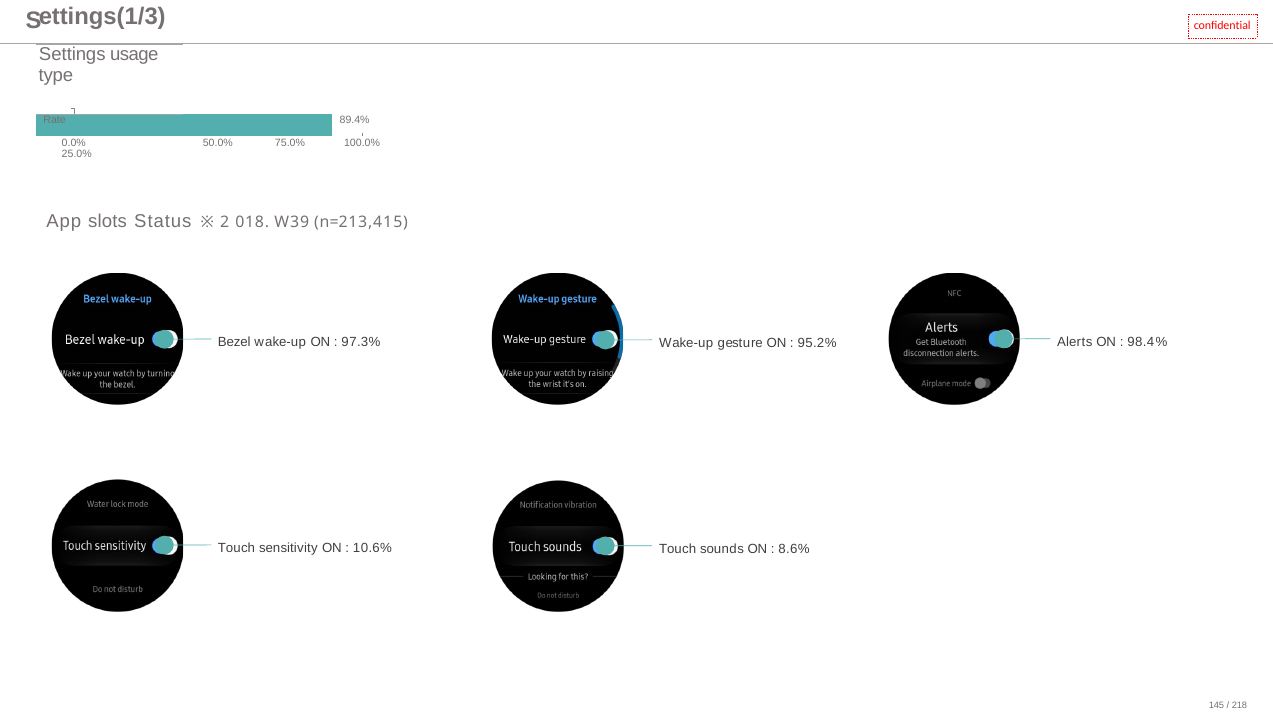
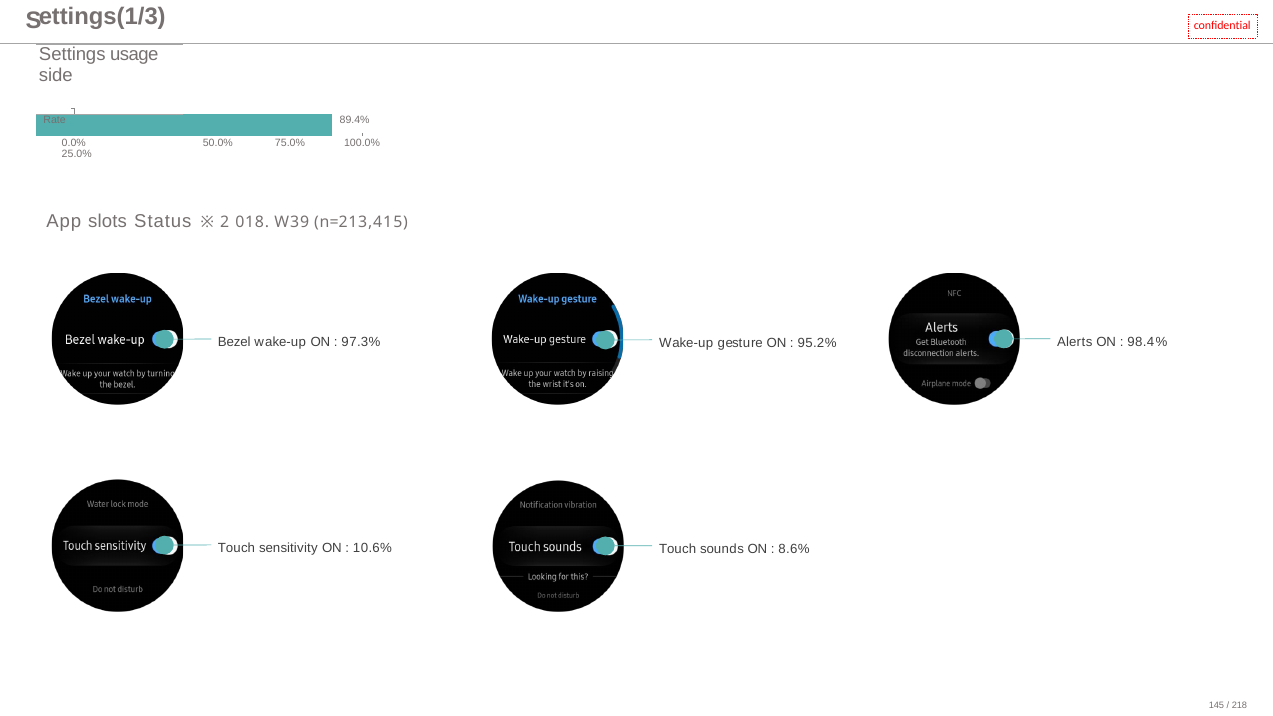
type: type -> side
